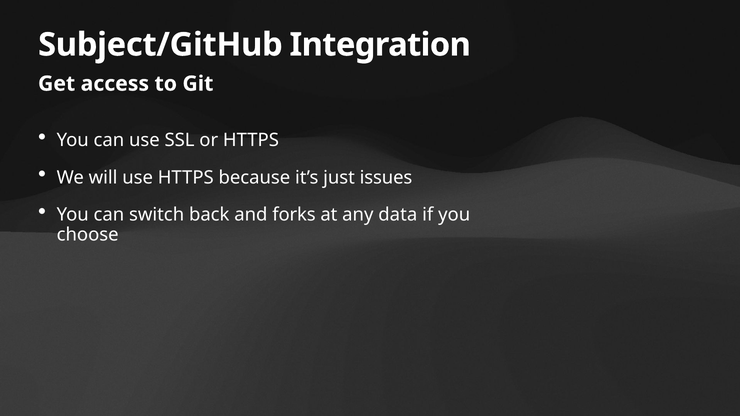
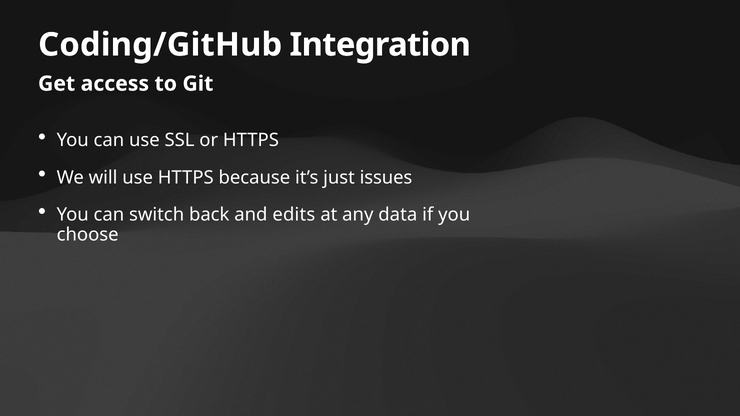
Subject/GitHub: Subject/GitHub -> Coding/GitHub
forks: forks -> edits
